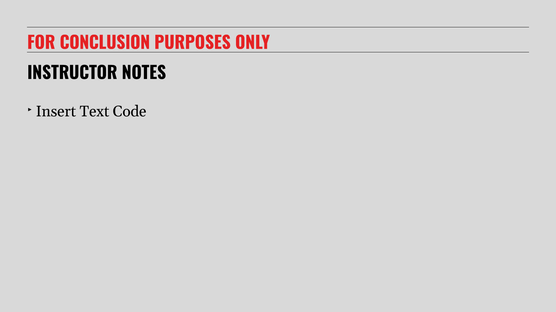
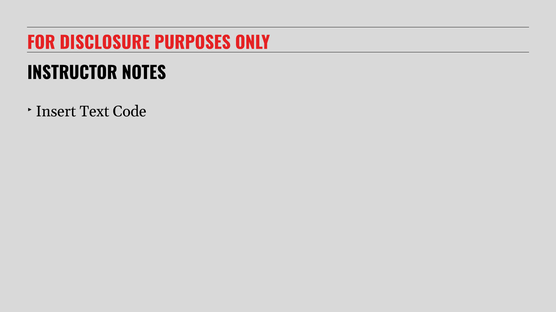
CONCLUSION: CONCLUSION -> DISCLOSURE
